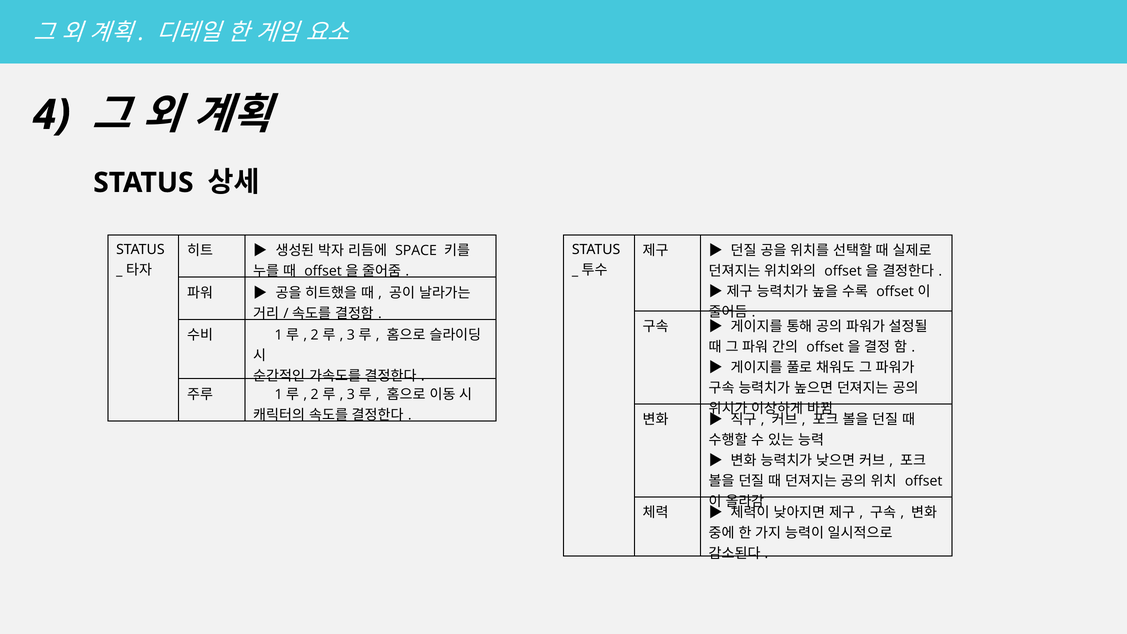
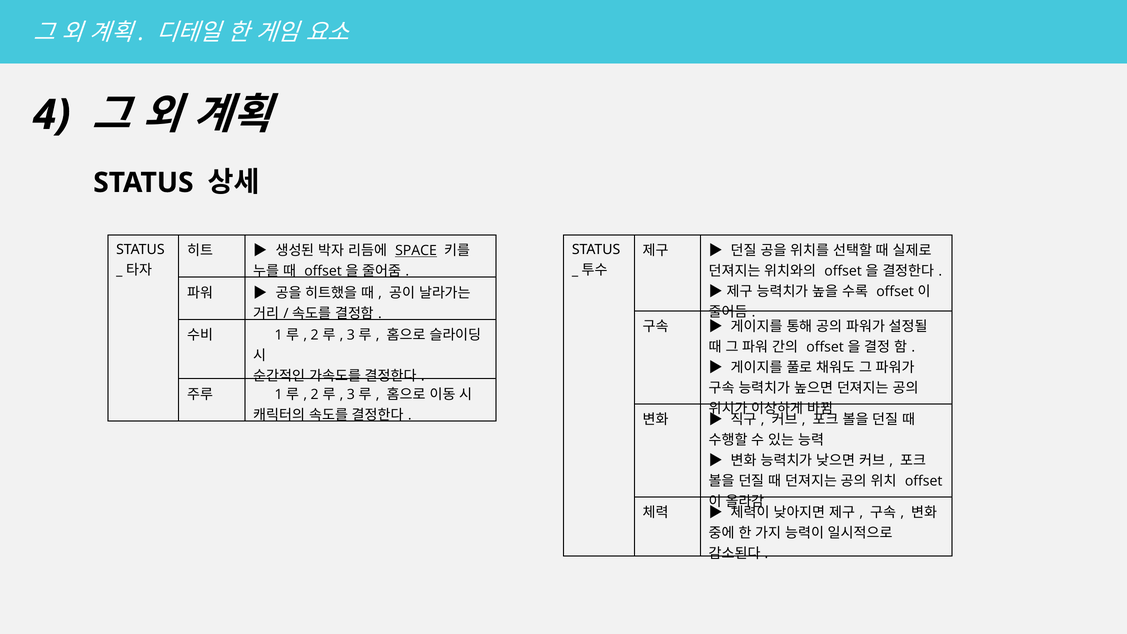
SPACE underline: none -> present
